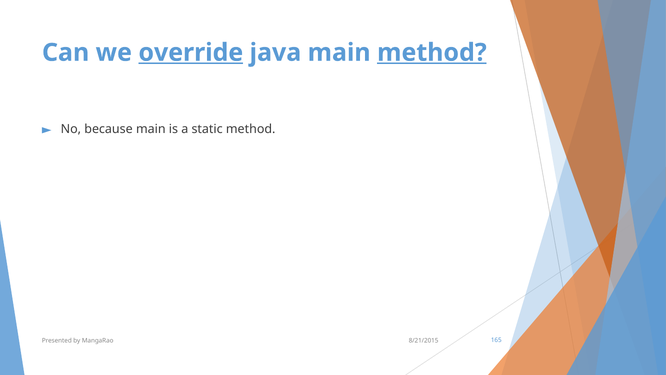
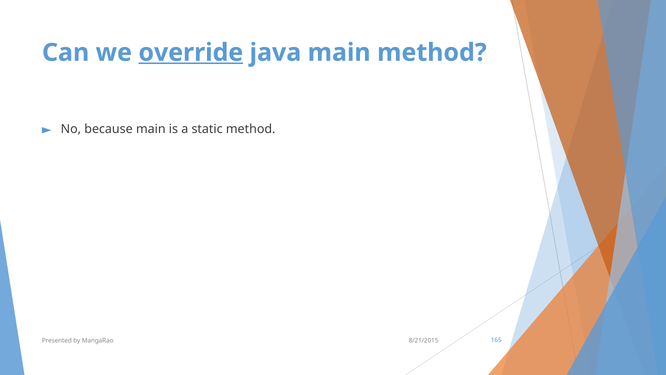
method at (432, 53) underline: present -> none
